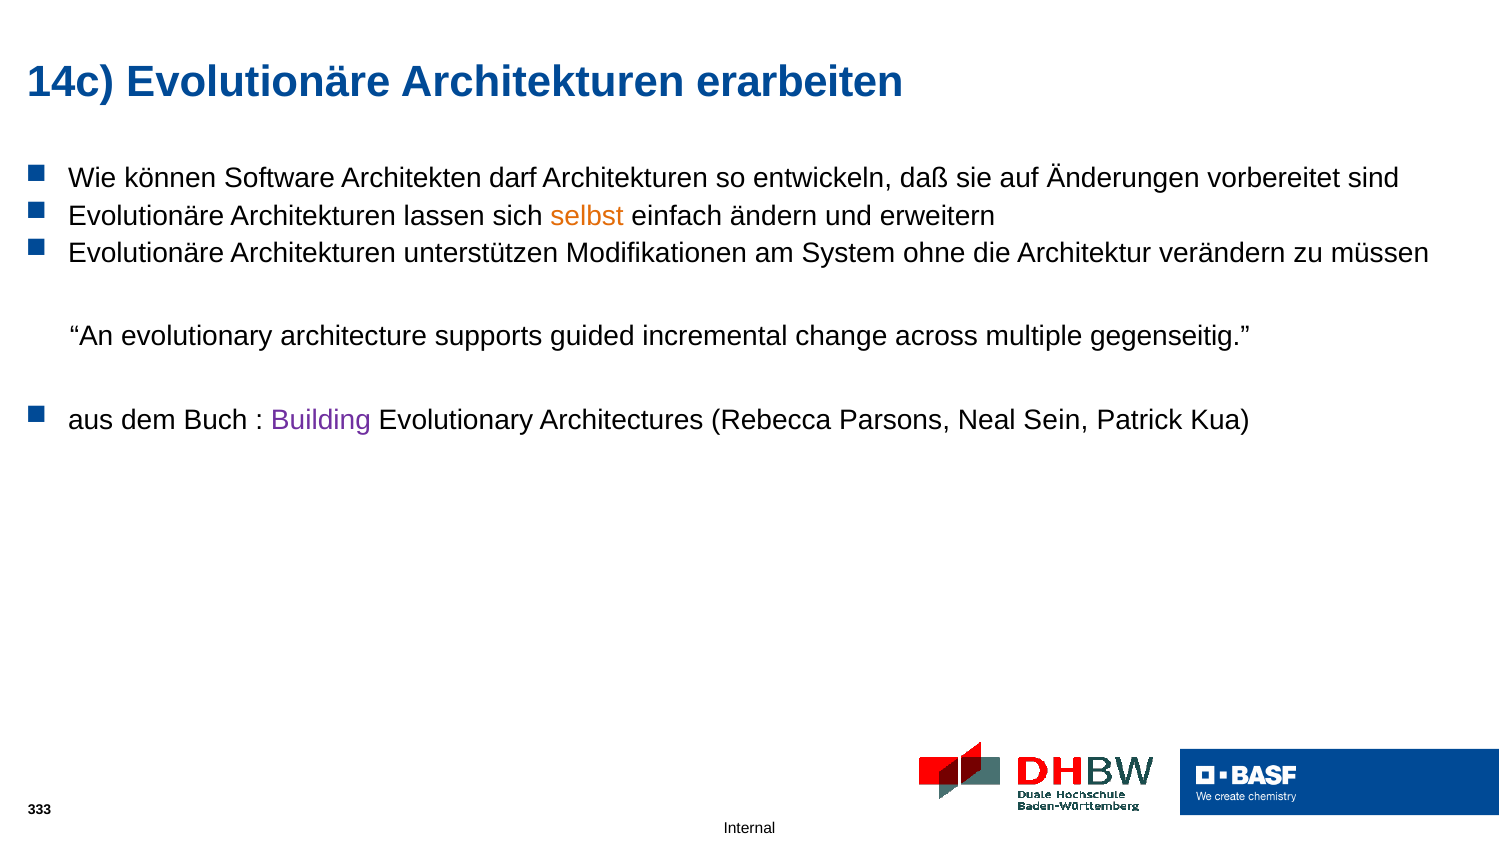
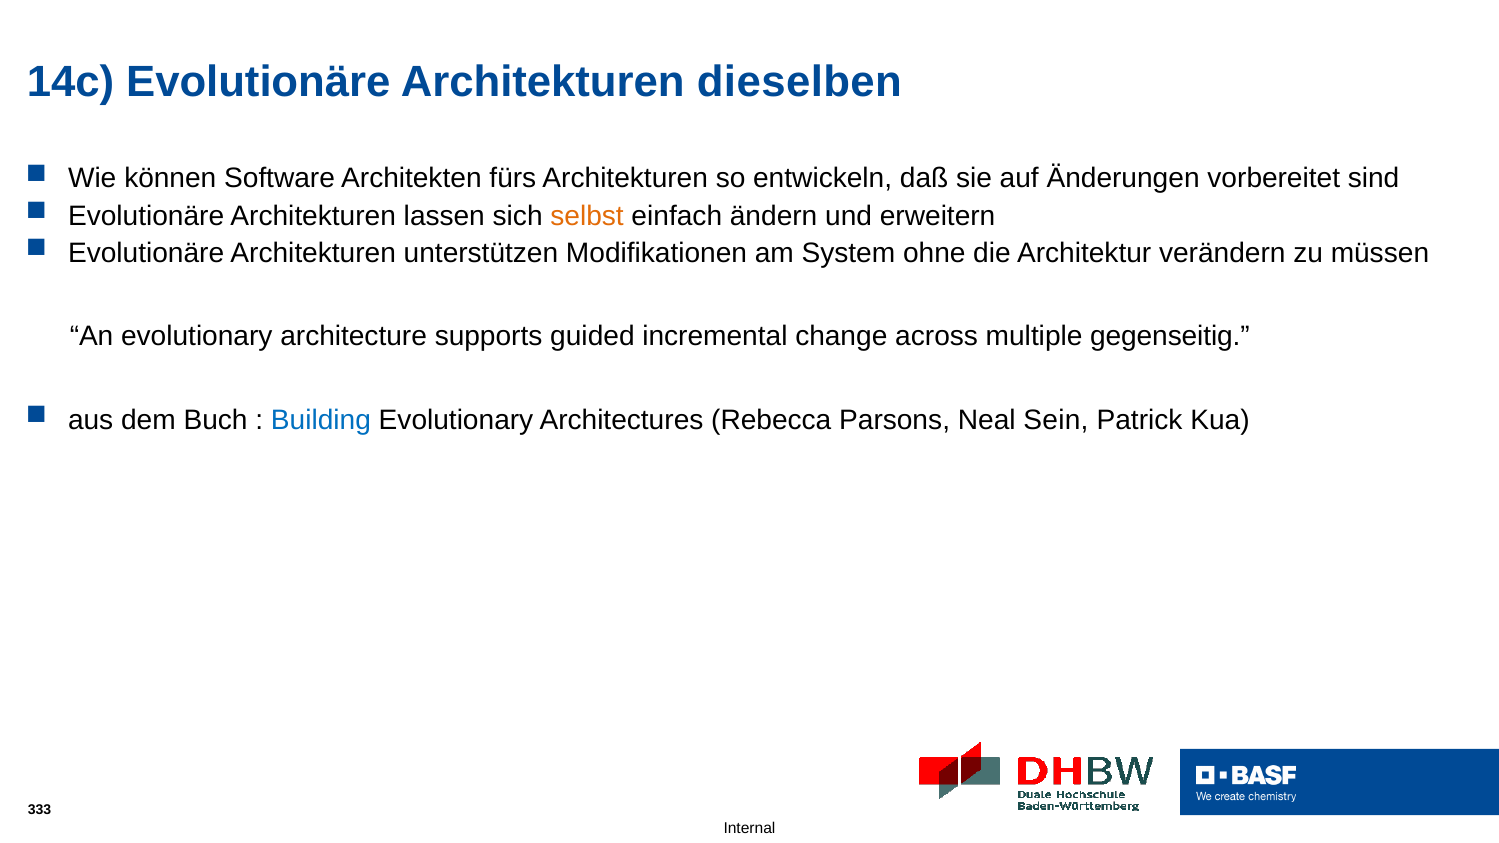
erarbeiten: erarbeiten -> dieselben
darf: darf -> fürs
Building colour: purple -> blue
